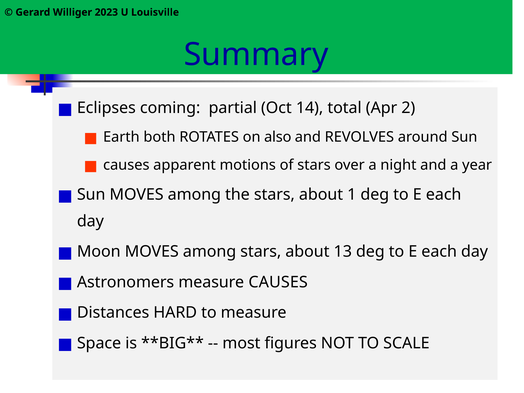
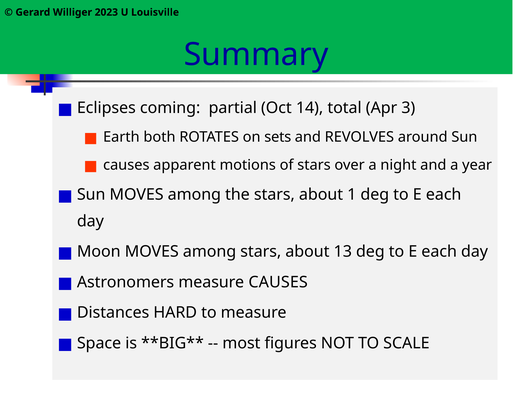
2: 2 -> 3
also: also -> sets
